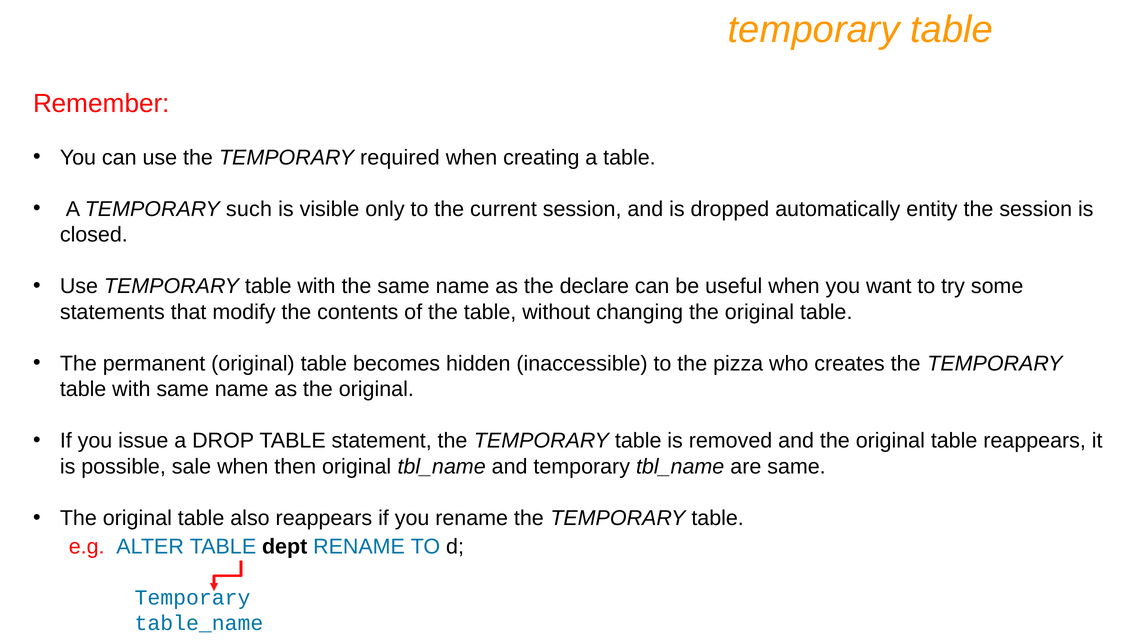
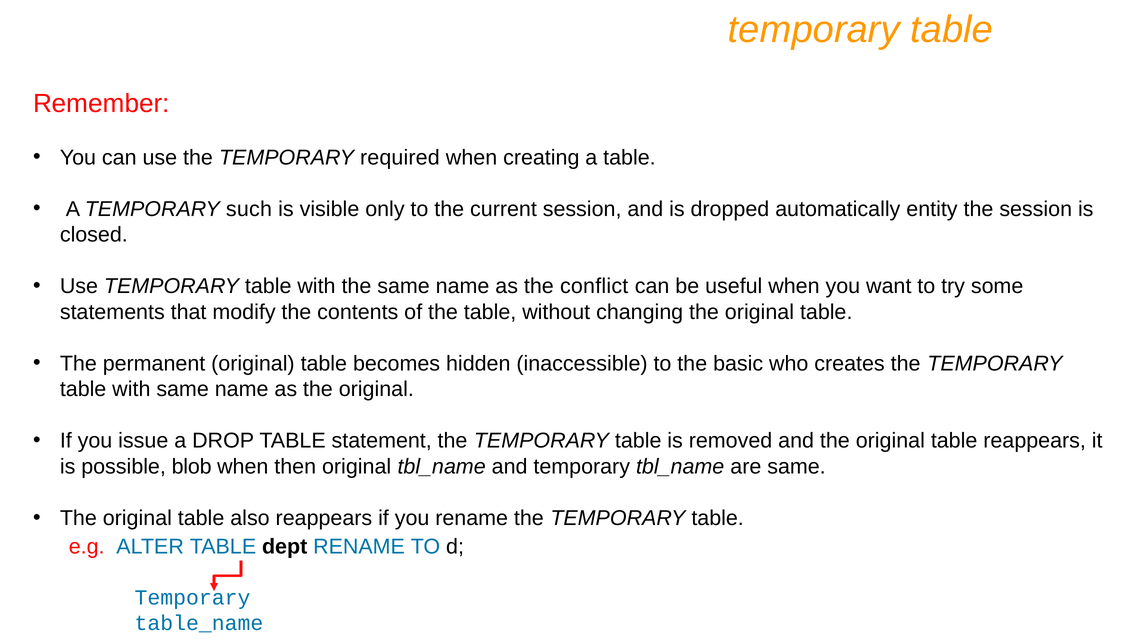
declare: declare -> conflict
pizza: pizza -> basic
sale: sale -> blob
